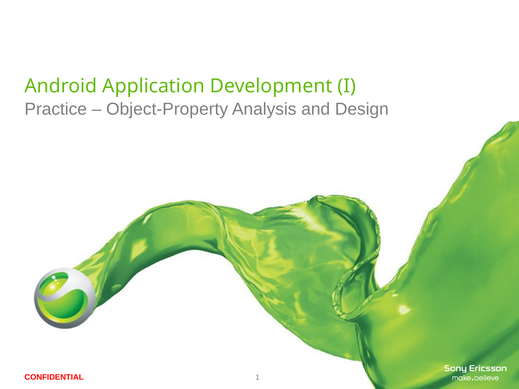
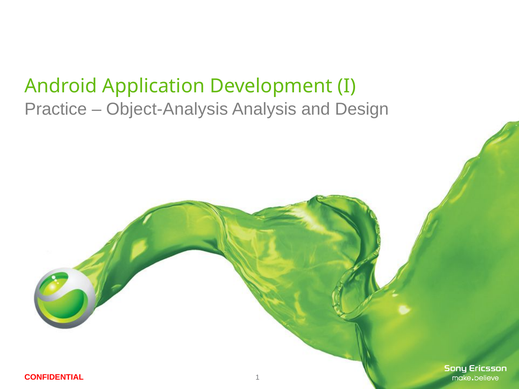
Object-Property: Object-Property -> Object-Analysis
